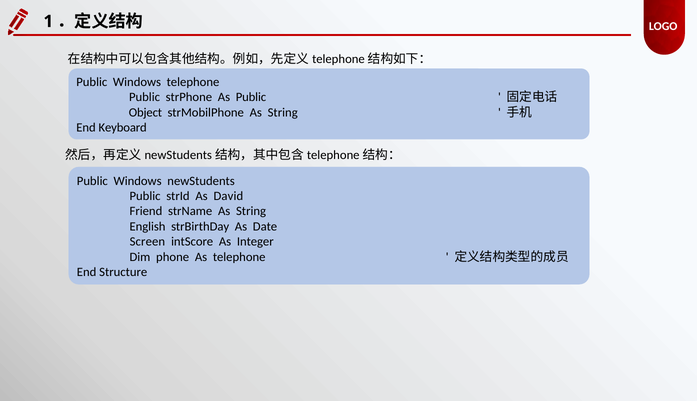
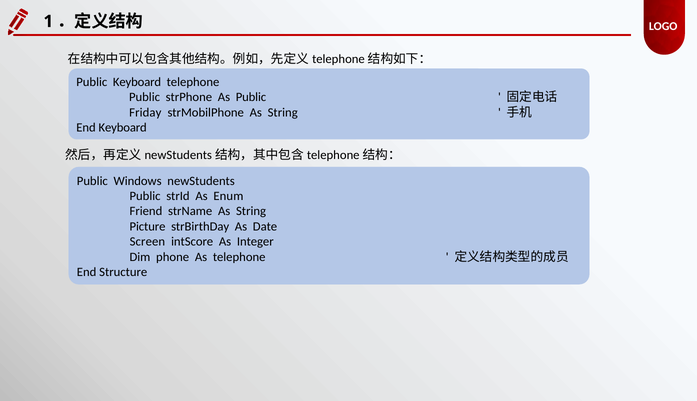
Windows at (137, 82): Windows -> Keyboard
Object: Object -> Friday
David: David -> Enum
English: English -> Picture
